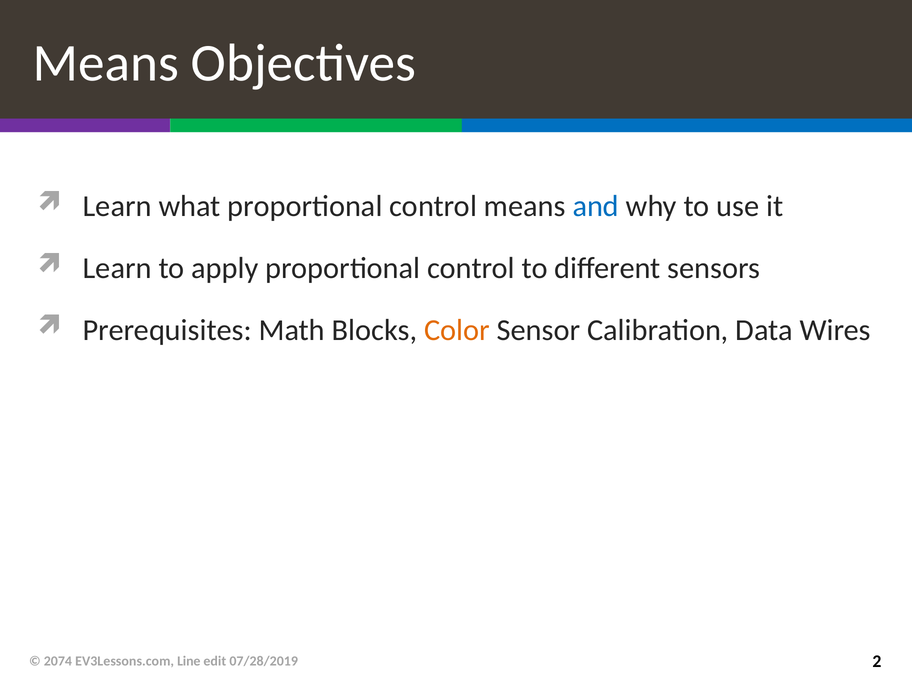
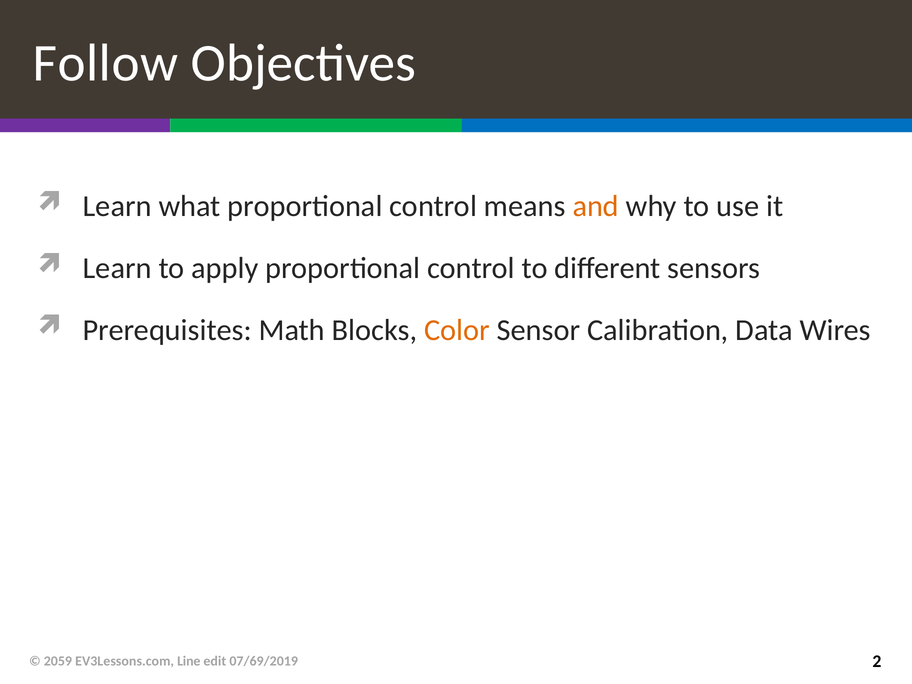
Means at (106, 63): Means -> Follow
and colour: blue -> orange
2074: 2074 -> 2059
07/28/2019: 07/28/2019 -> 07/69/2019
